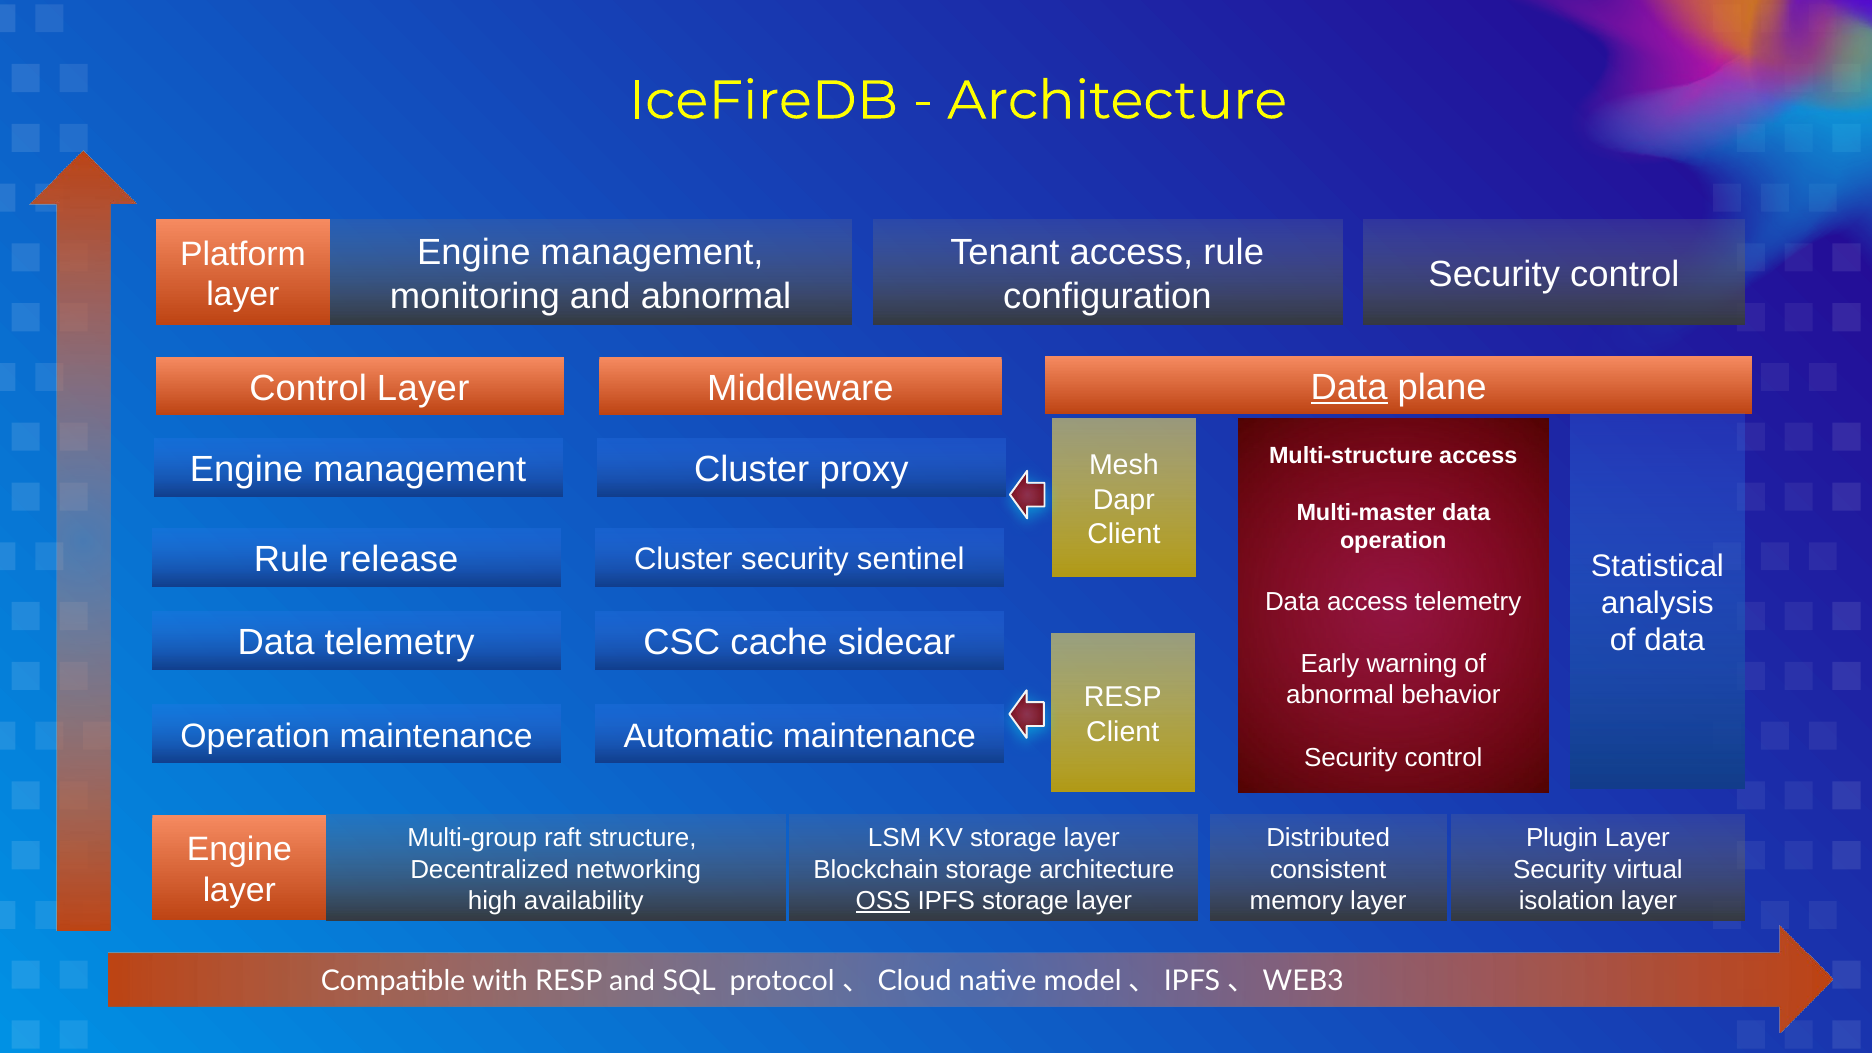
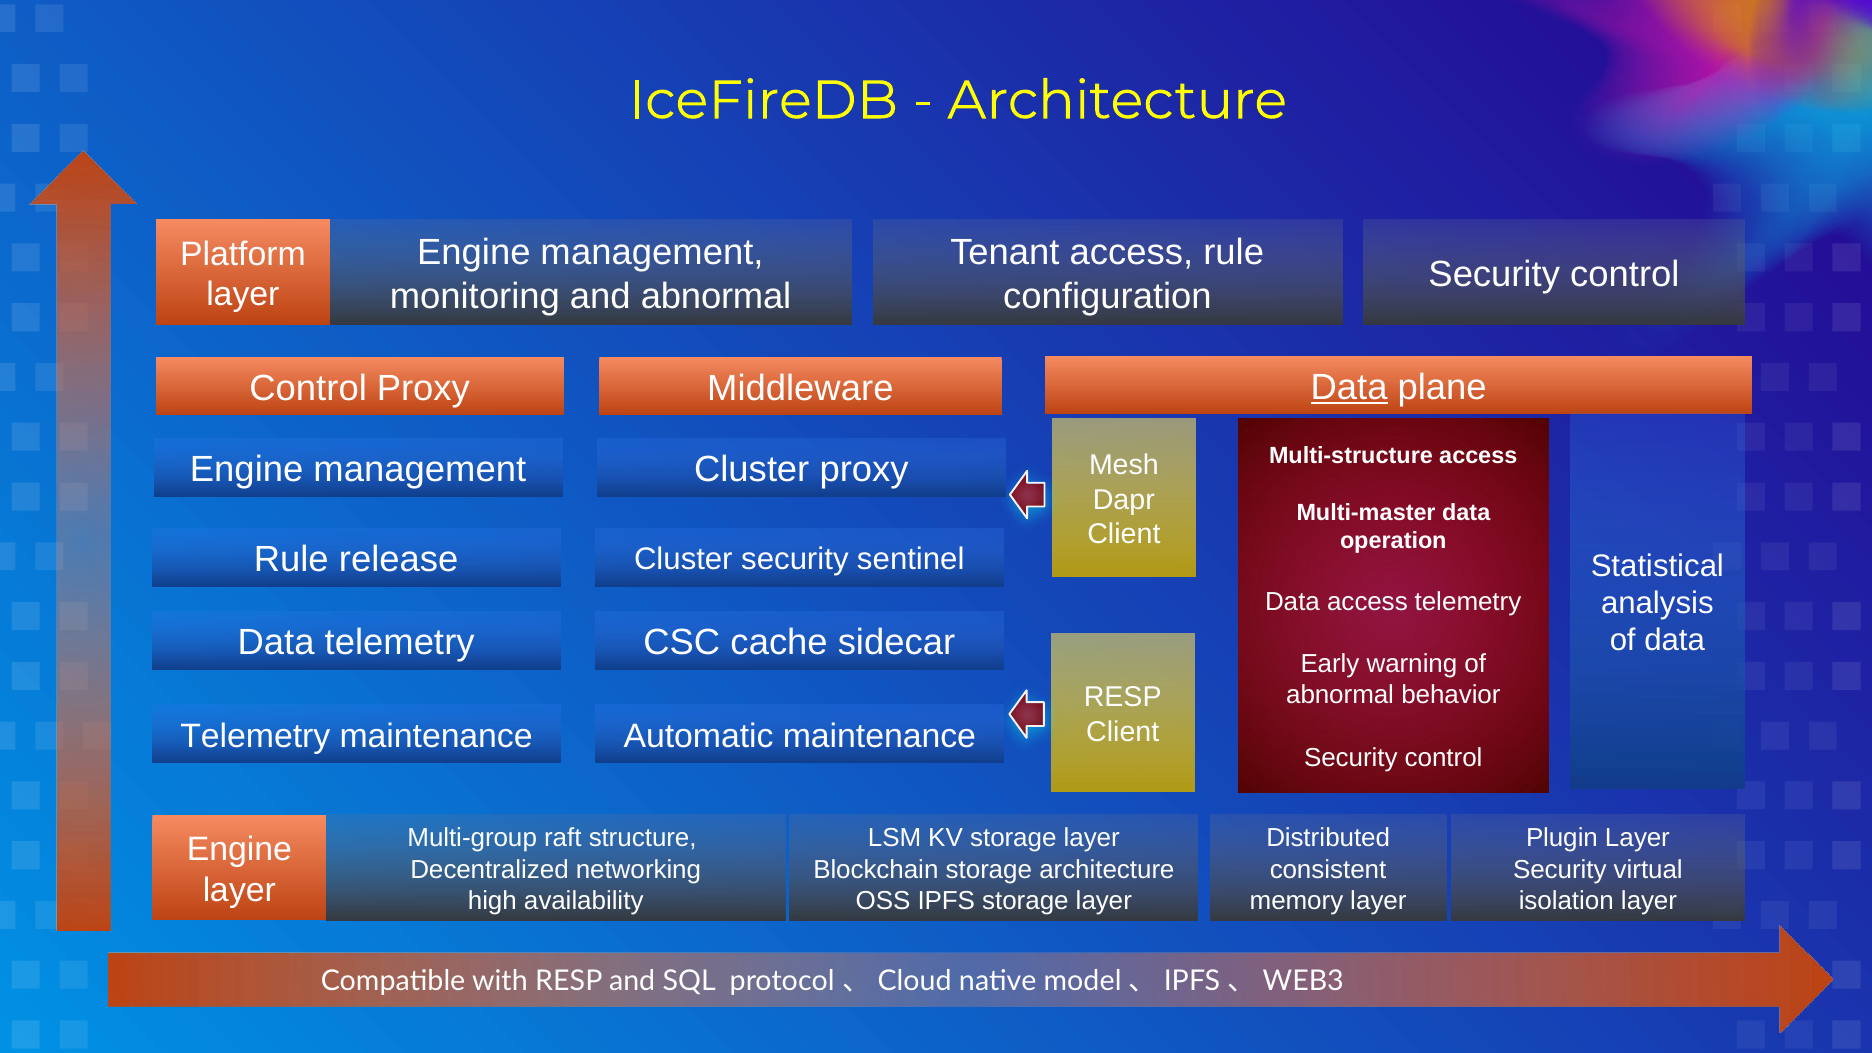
Control Layer: Layer -> Proxy
Operation at (255, 736): Operation -> Telemetry
OSS underline: present -> none
